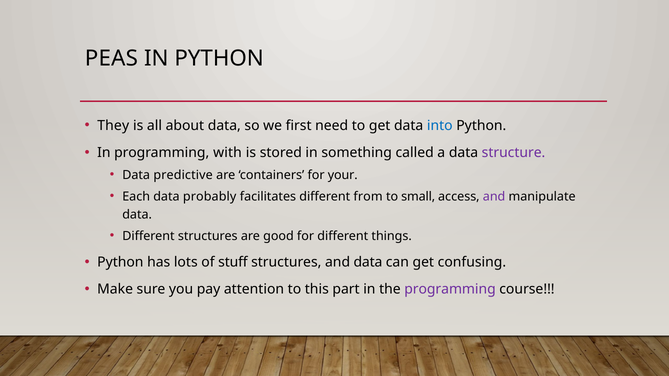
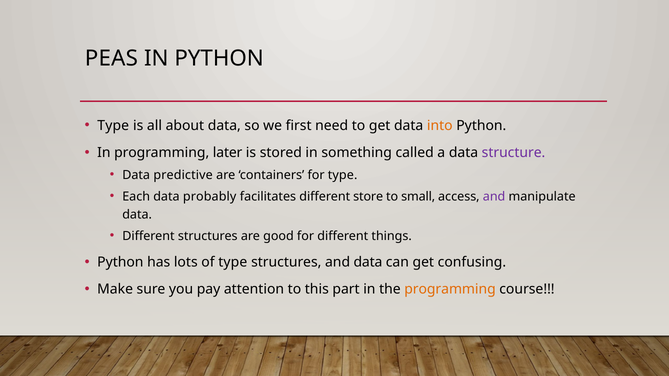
They at (113, 126): They -> Type
into colour: blue -> orange
with: with -> later
for your: your -> type
from: from -> store
of stuff: stuff -> type
programming at (450, 290) colour: purple -> orange
